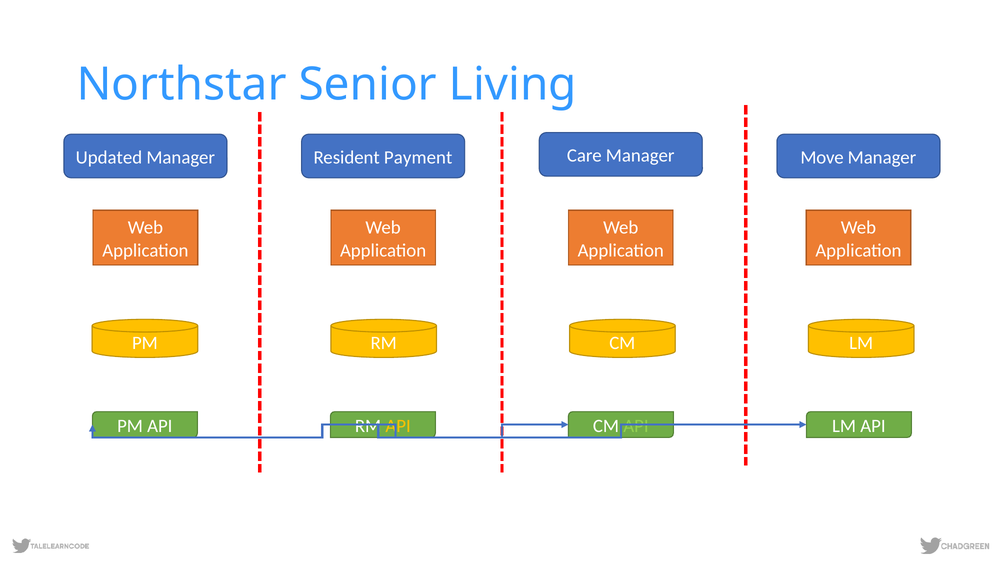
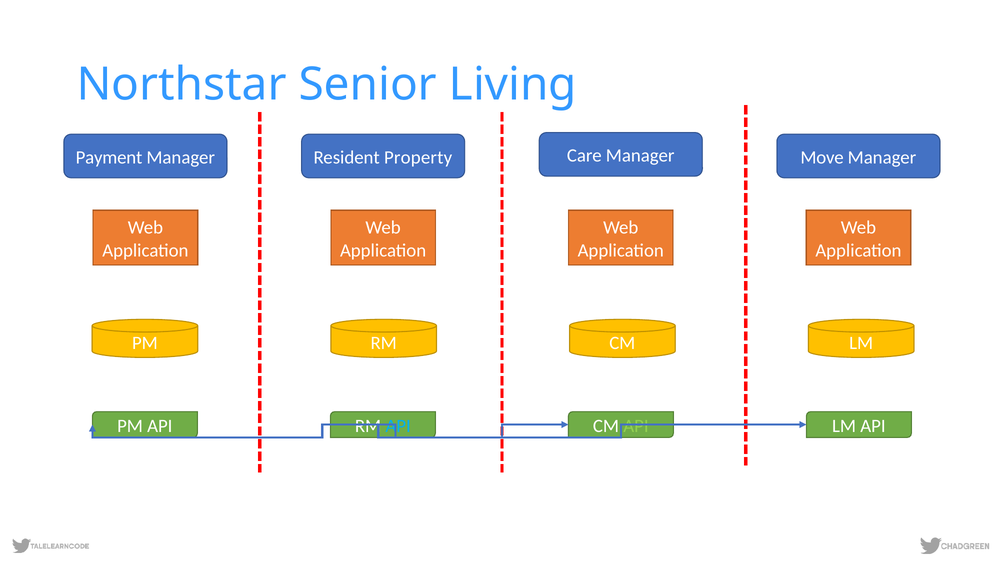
Updated: Updated -> Payment
Payment: Payment -> Property
API at (398, 426) colour: yellow -> light blue
